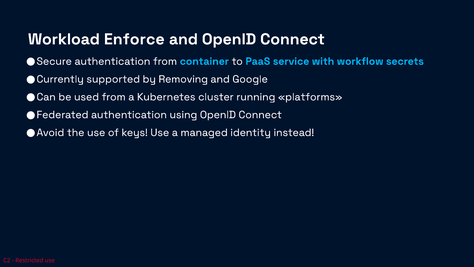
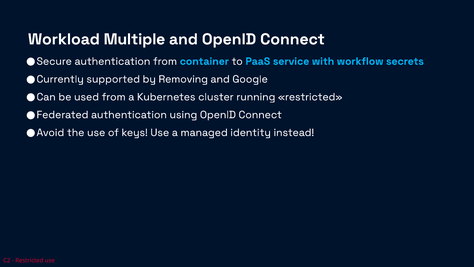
Enforce: Enforce -> Multiple
running platforms: platforms -> restricted
